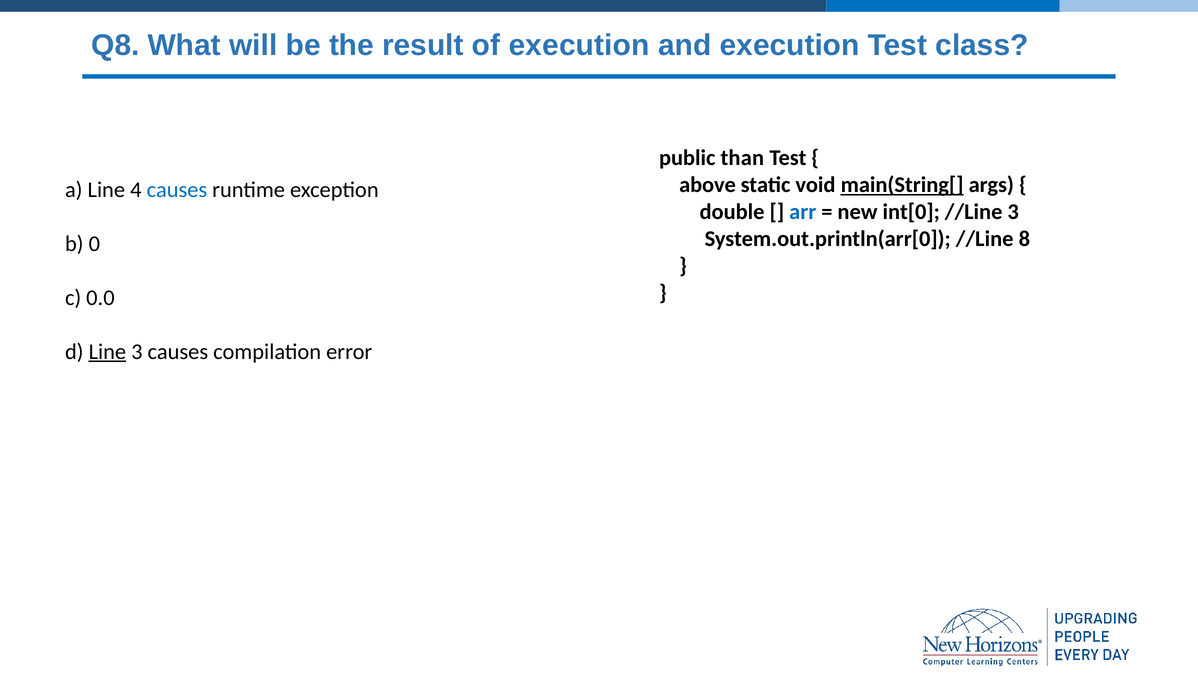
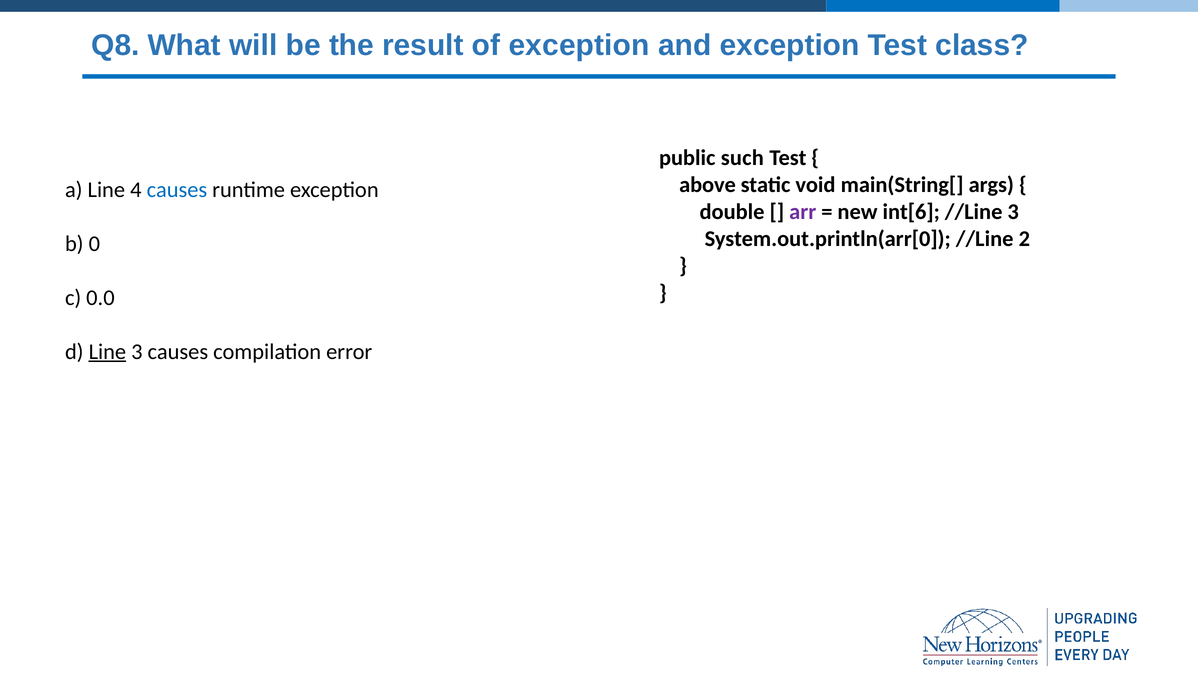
of execution: execution -> exception
and execution: execution -> exception
than: than -> such
main(String[ underline: present -> none
arr colour: blue -> purple
int[0: int[0 -> int[6
8: 8 -> 2
